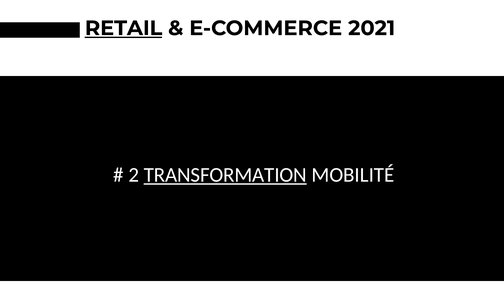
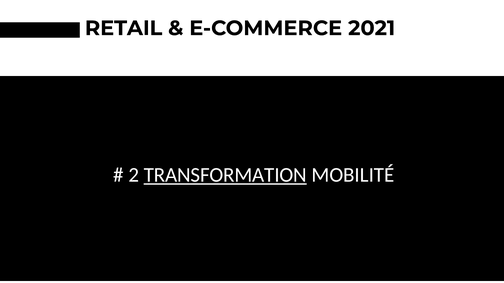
RETAIL underline: present -> none
